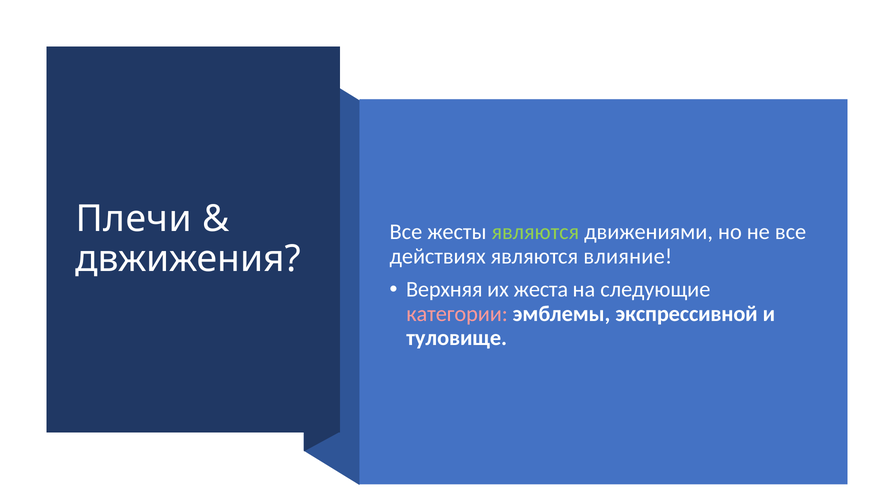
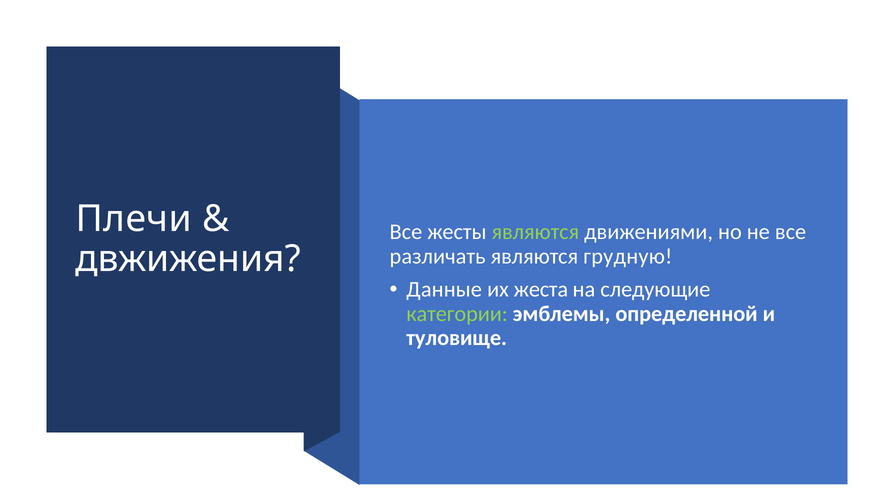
действиях: действиях -> различать
влияние: влияние -> грудную
Верхняя: Верхняя -> Данные
категории colour: pink -> light green
экспрессивной: экспрессивной -> определенной
